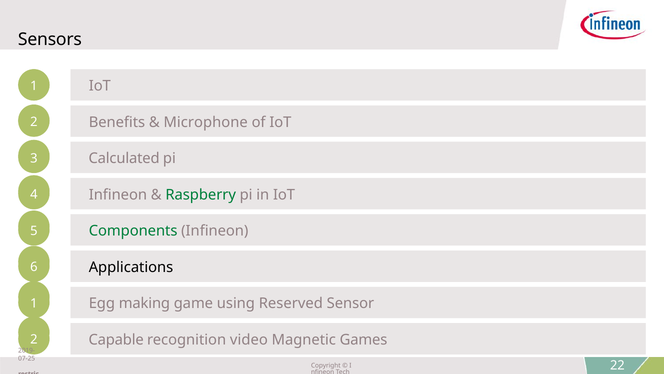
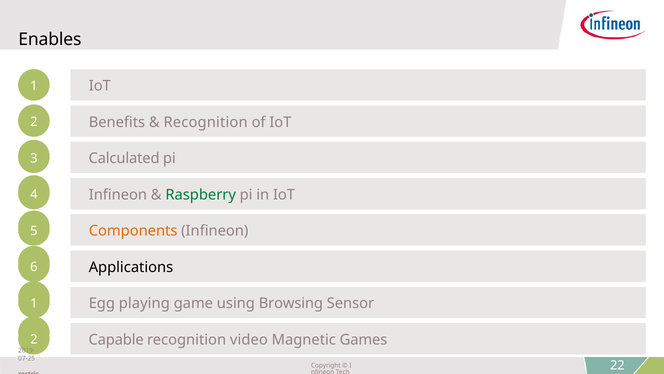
Sensors: Sensors -> Enables
Microphone at (206, 122): Microphone -> Recognition
Components colour: green -> orange
making: making -> playing
using Reserved: Reserved -> Browsing
